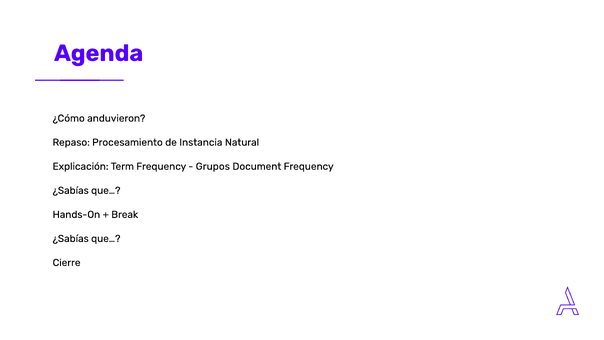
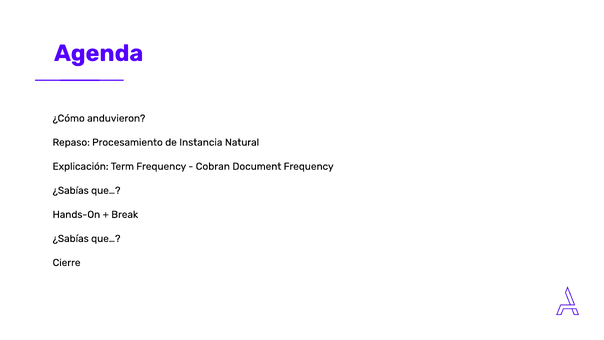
Grupos: Grupos -> Cobran
